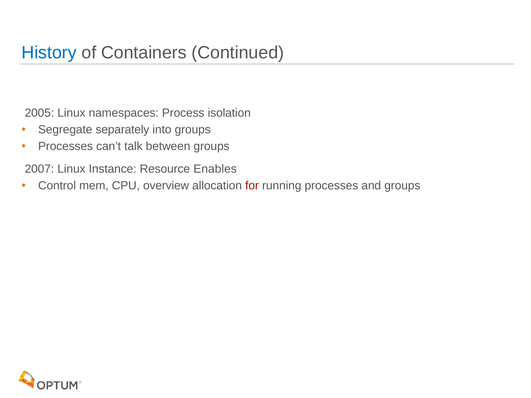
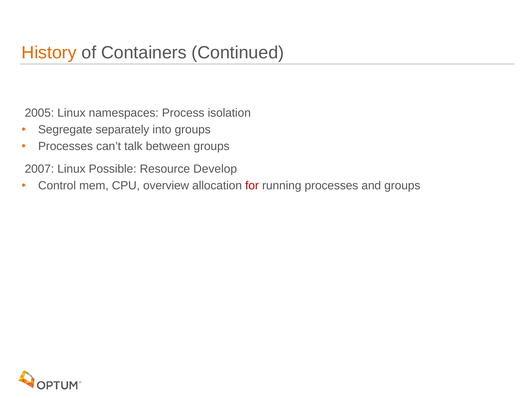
History colour: blue -> orange
Instance: Instance -> Possible
Enables: Enables -> Develop
